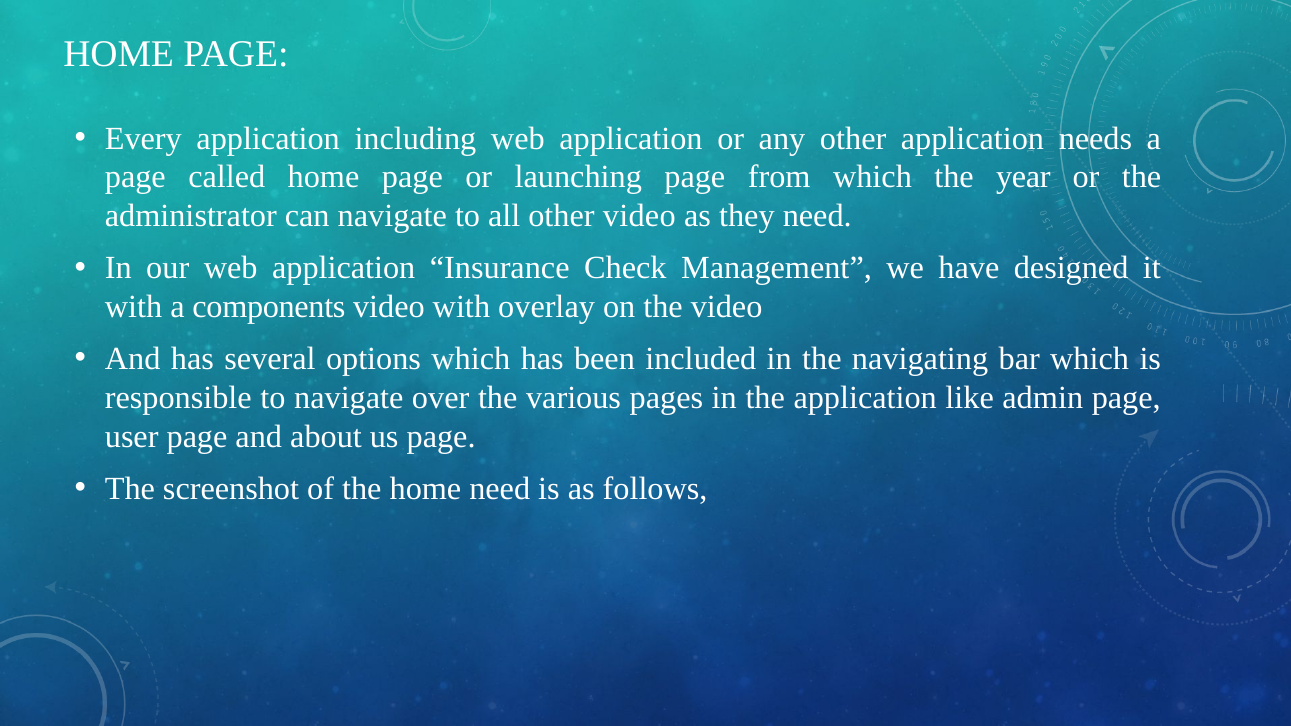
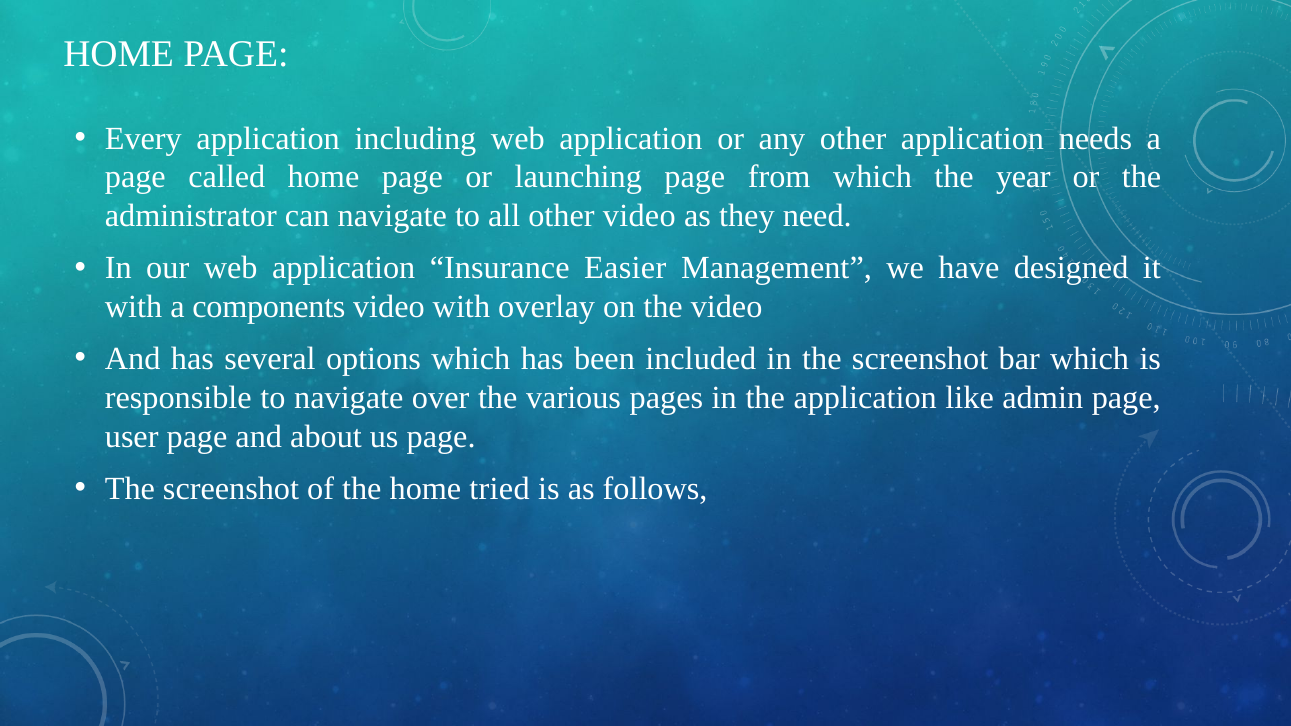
Check: Check -> Easier
in the navigating: navigating -> screenshot
home need: need -> tried
